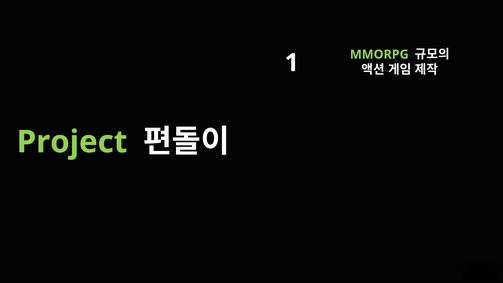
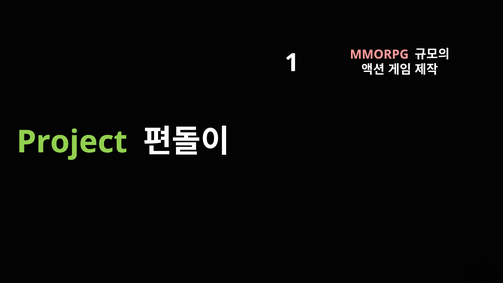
MMORPG colour: light green -> pink
